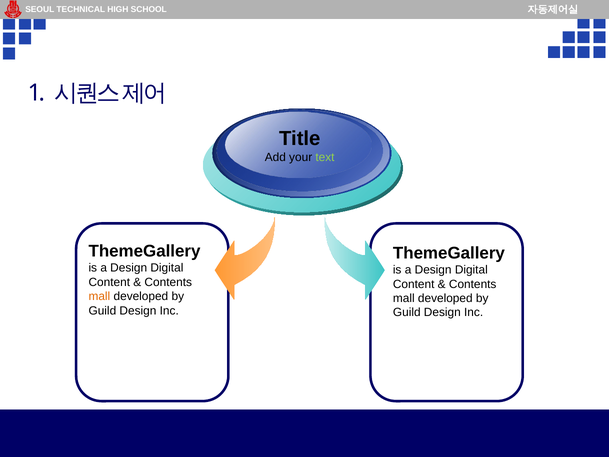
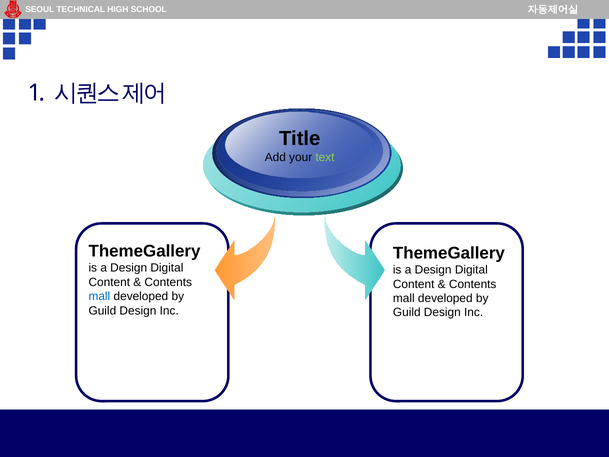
mall at (99, 296) colour: orange -> blue
